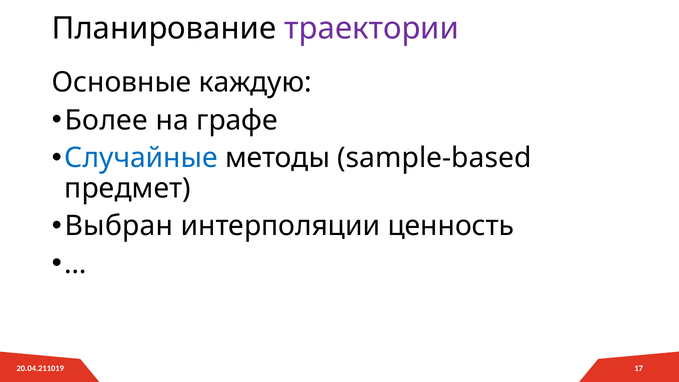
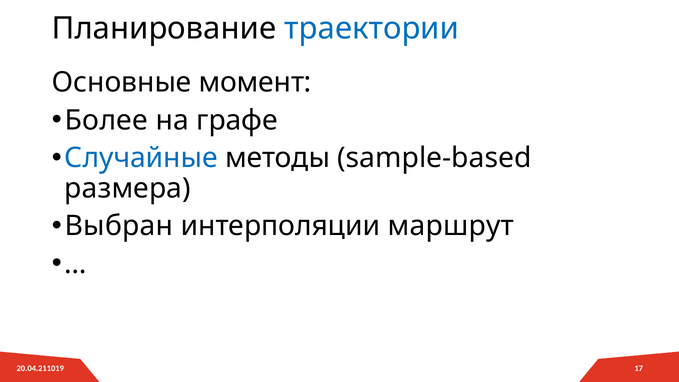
траектории colour: purple -> blue
каждую: каждую -> момент
предмет: предмет -> размера
ценность: ценность -> маршрут
